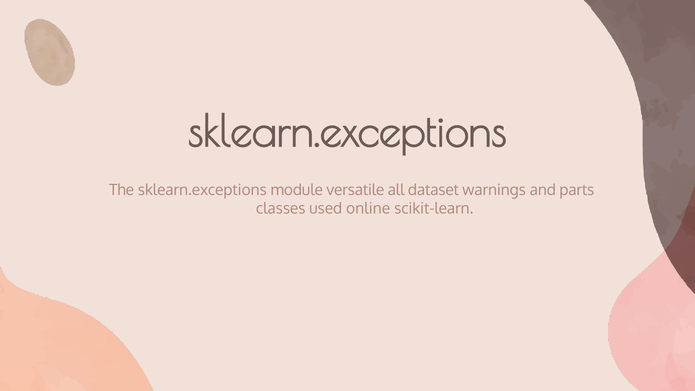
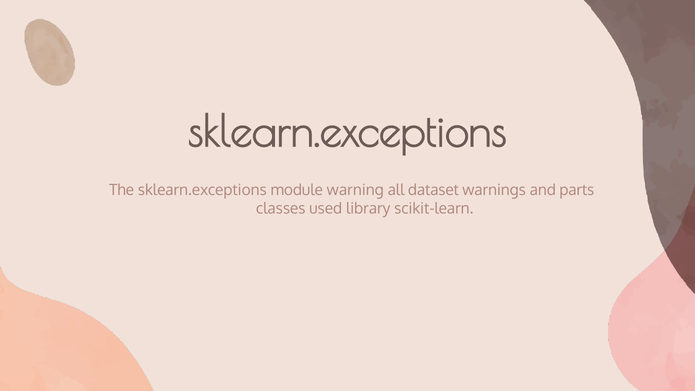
versatile: versatile -> warning
online: online -> library
